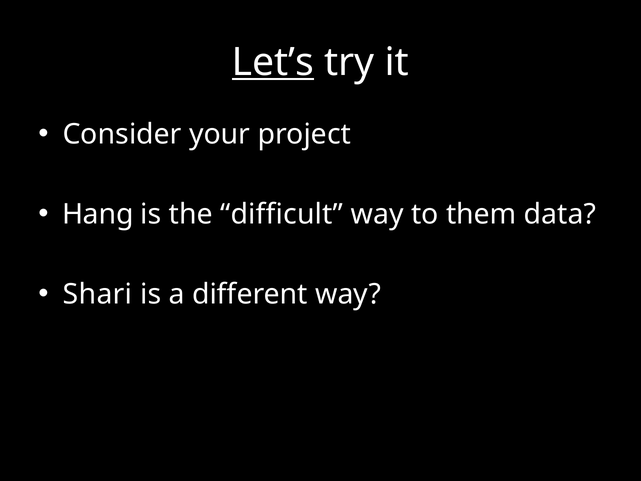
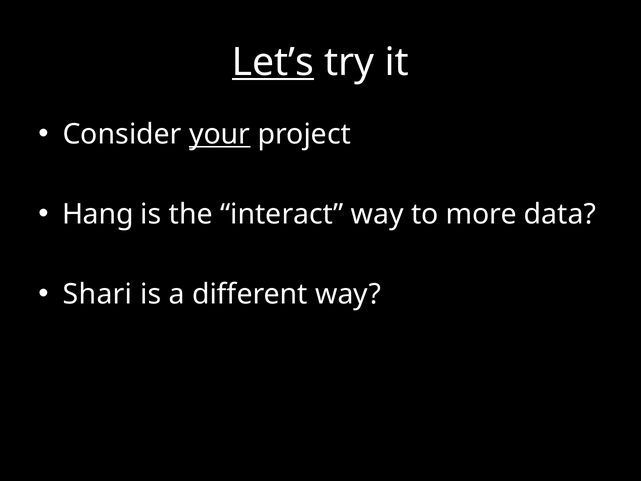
your underline: none -> present
difficult: difficult -> interact
them: them -> more
